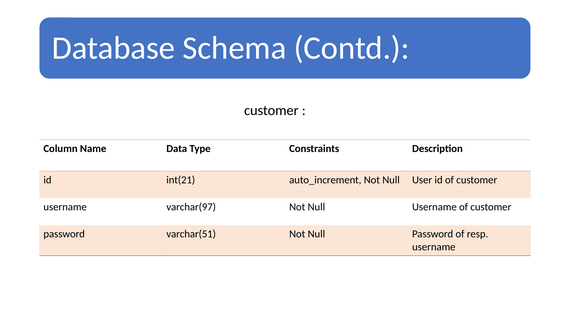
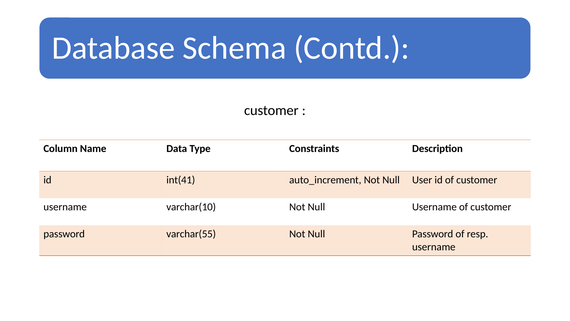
int(21: int(21 -> int(41
varchar(97: varchar(97 -> varchar(10
varchar(51: varchar(51 -> varchar(55
